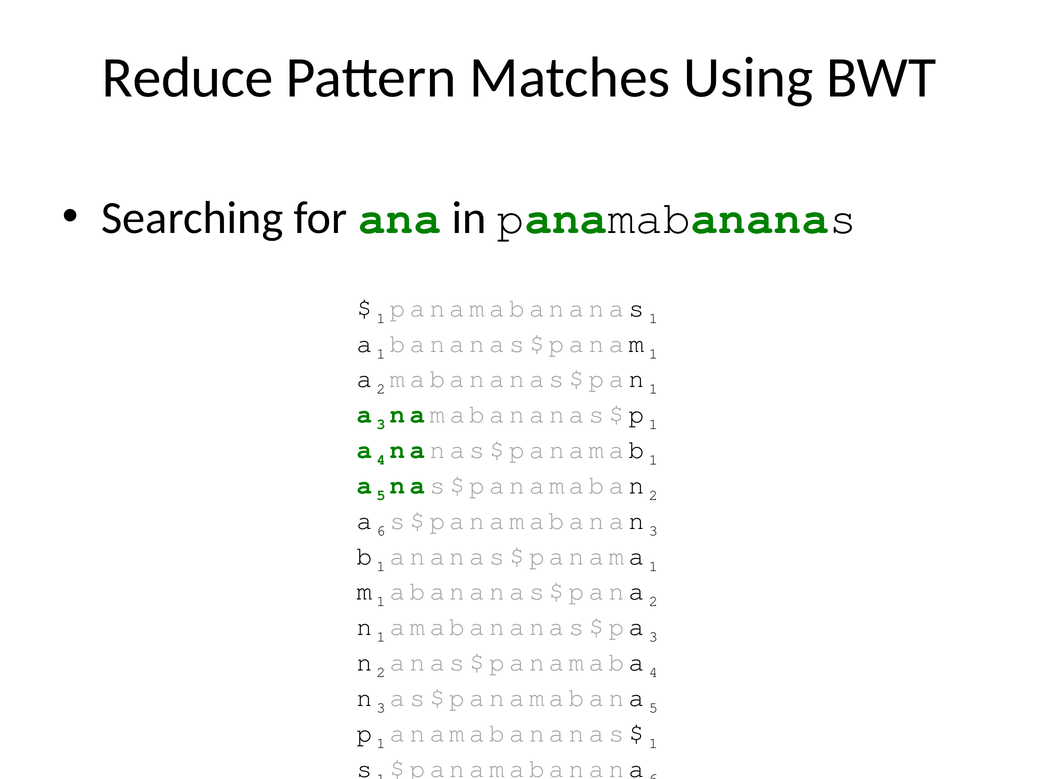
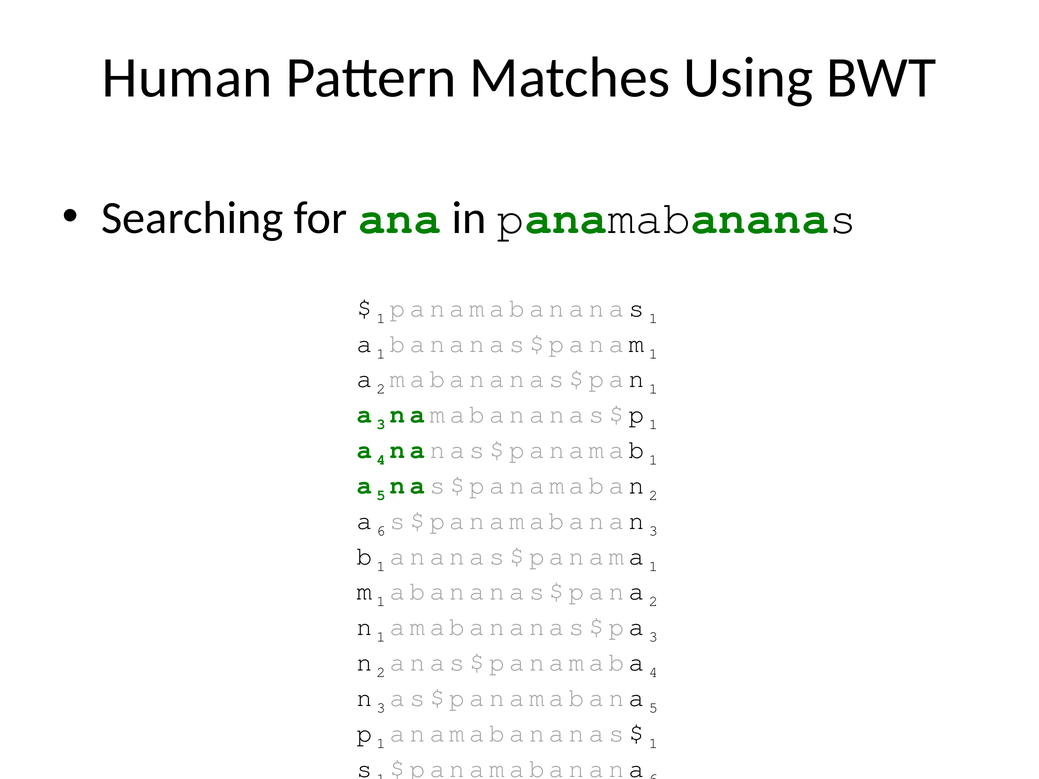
Reduce: Reduce -> Human
